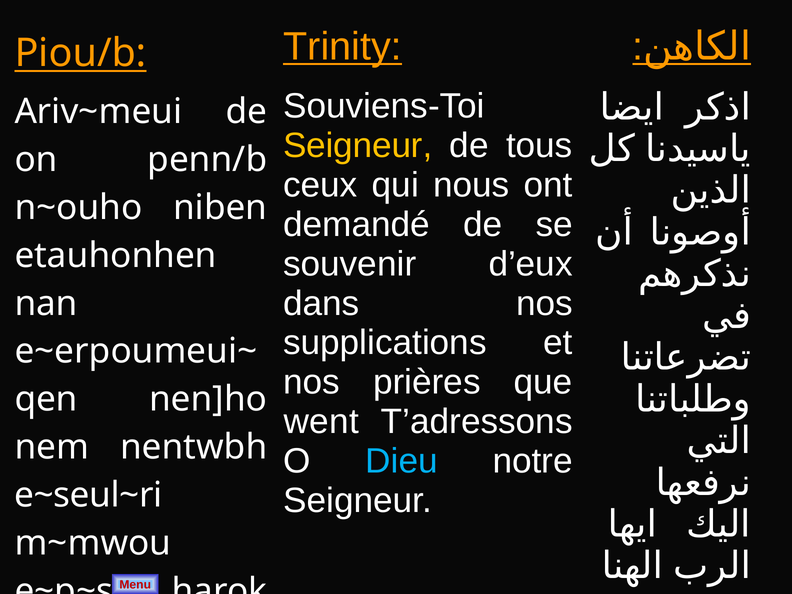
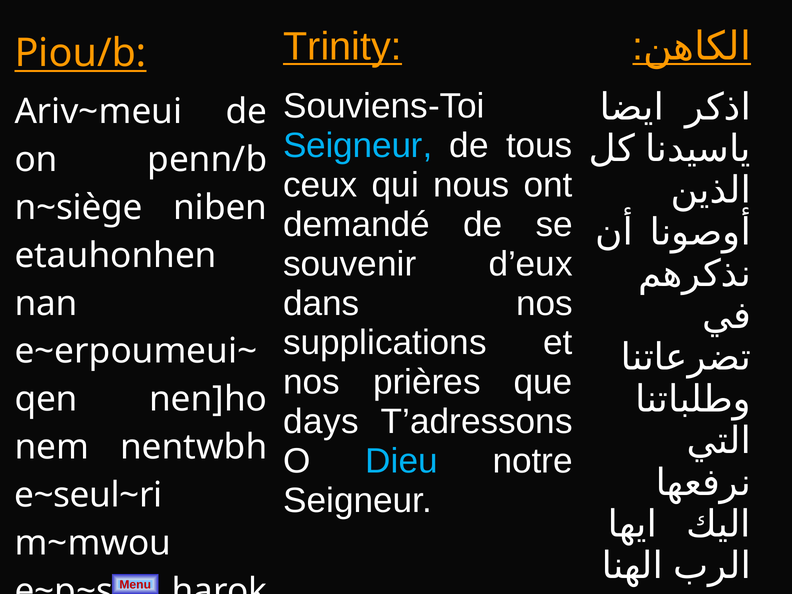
Seigneur at (358, 146) colour: yellow -> light blue
n~ouho: n~ouho -> n~siège
went: went -> days
